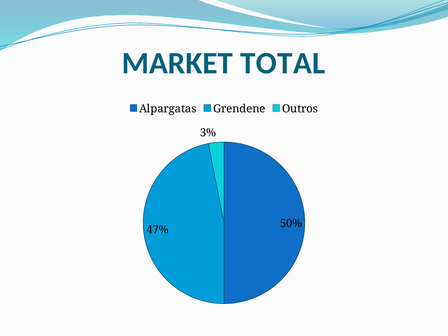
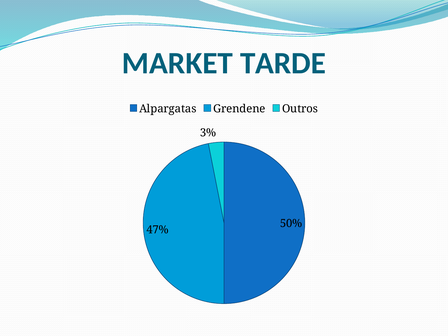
TOTAL: TOTAL -> TARDE
